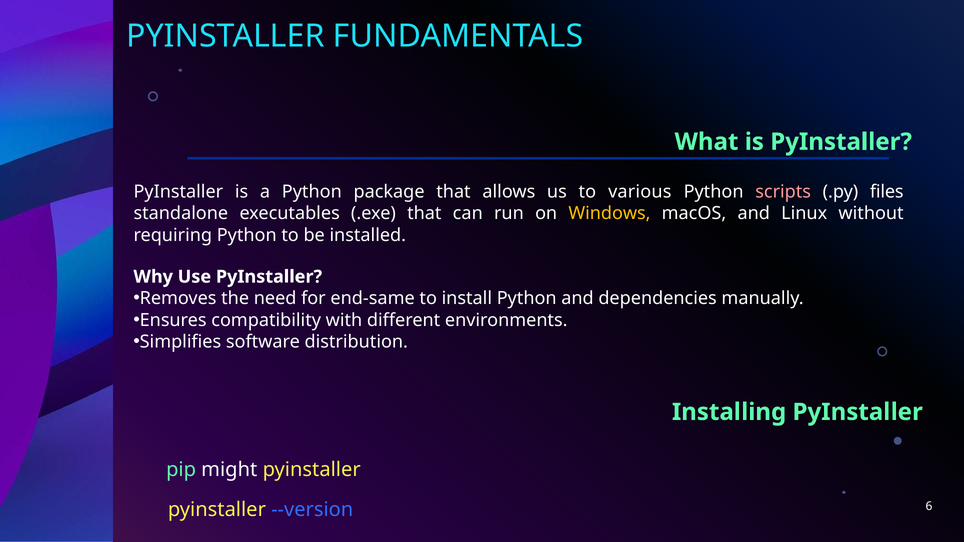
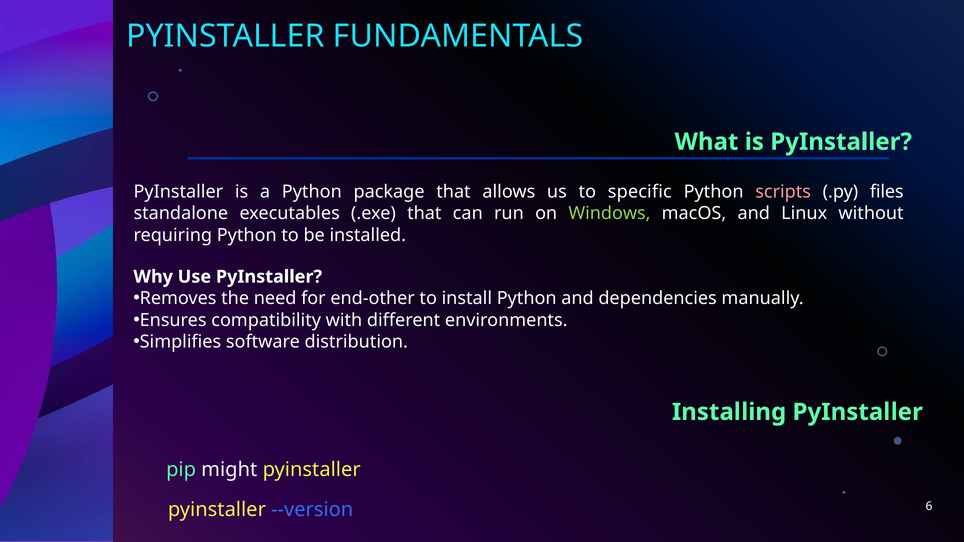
various: various -> specific
Windows colour: yellow -> light green
end-same: end-same -> end-other
